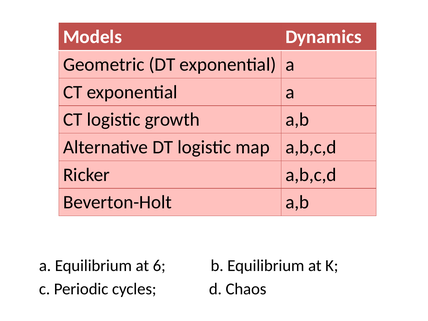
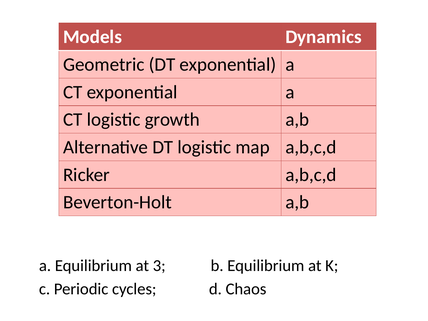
6: 6 -> 3
